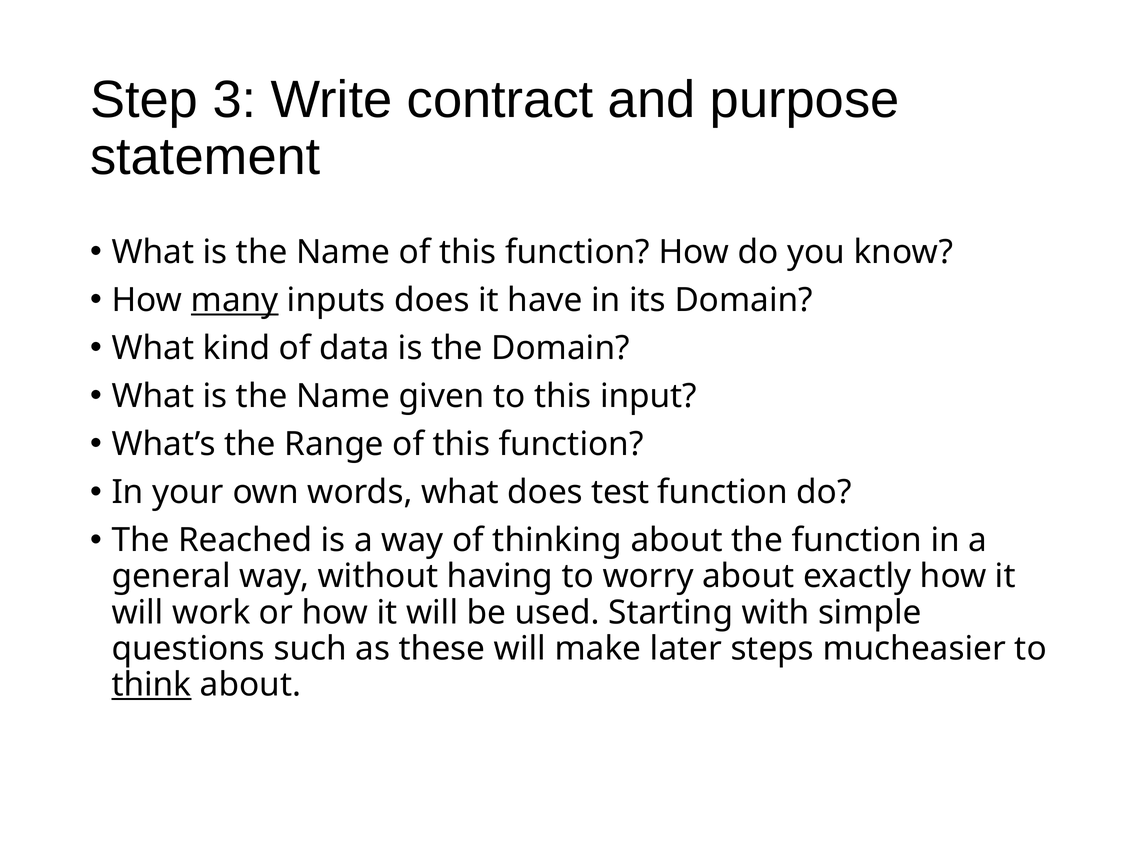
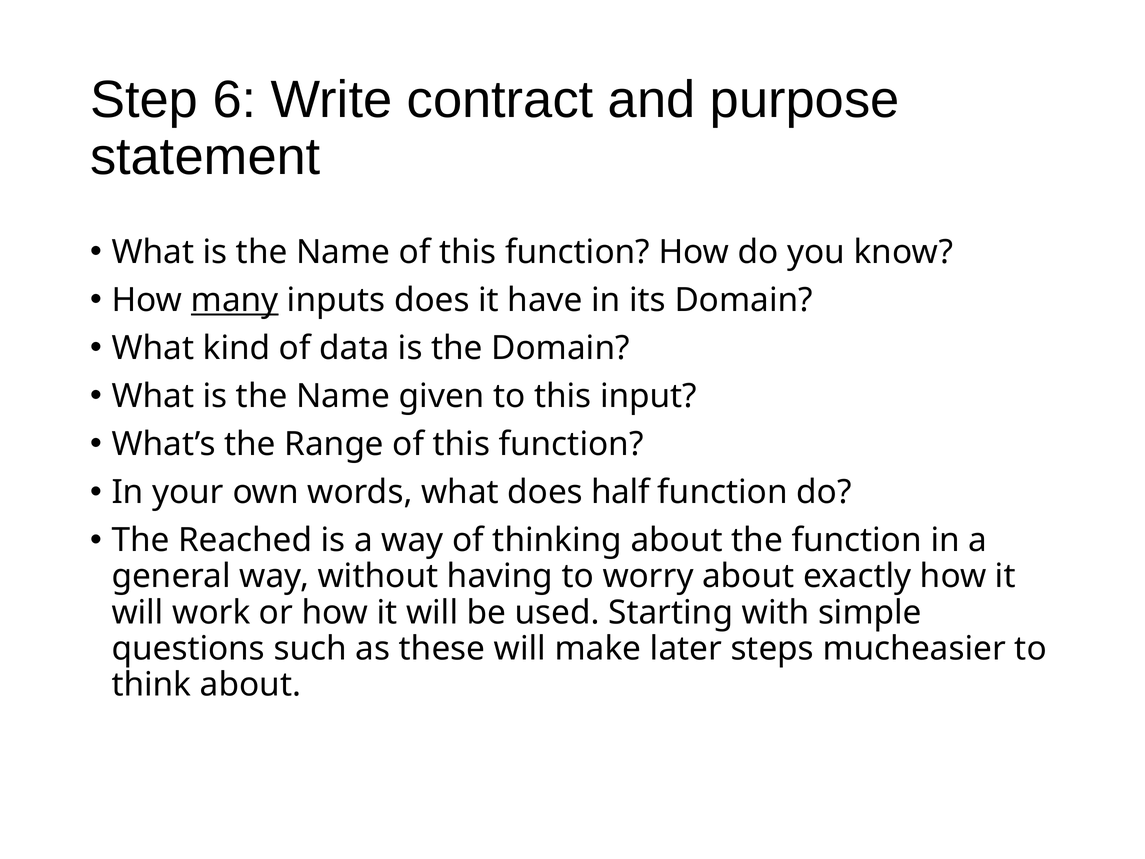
3: 3 -> 6
test: test -> half
think underline: present -> none
